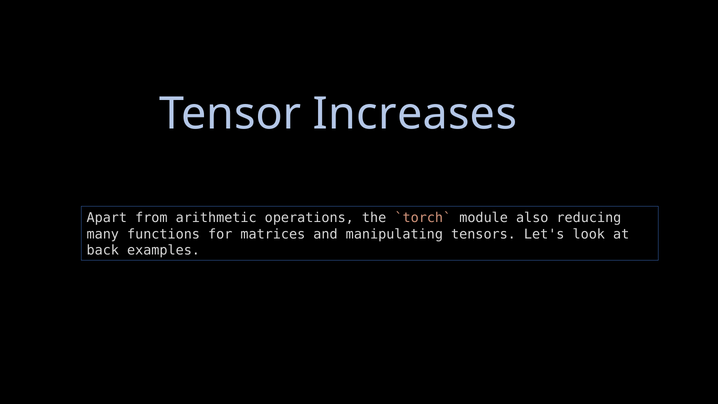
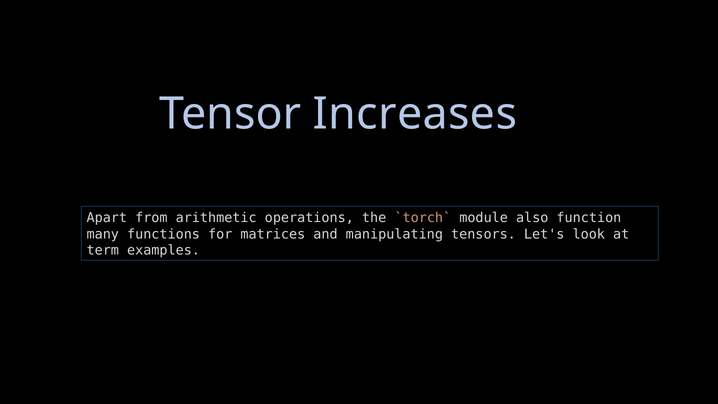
reducing: reducing -> function
back: back -> term
